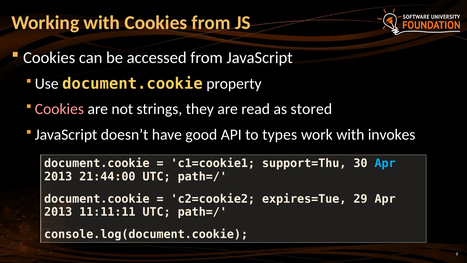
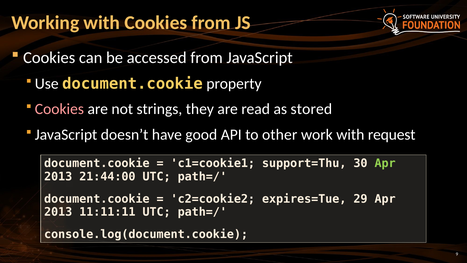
types: types -> other
invokes: invokes -> request
Apr at (385, 163) colour: light blue -> light green
